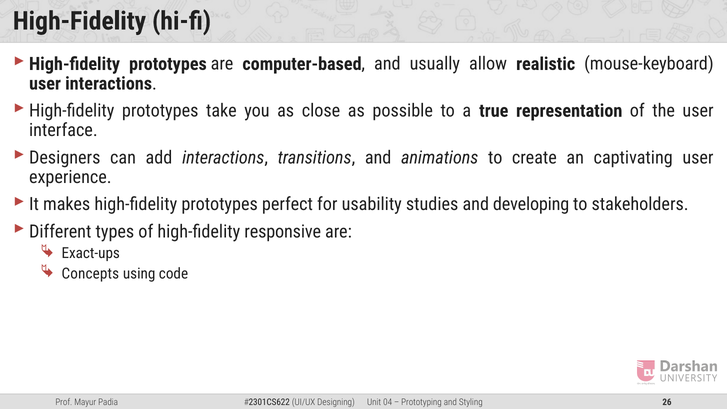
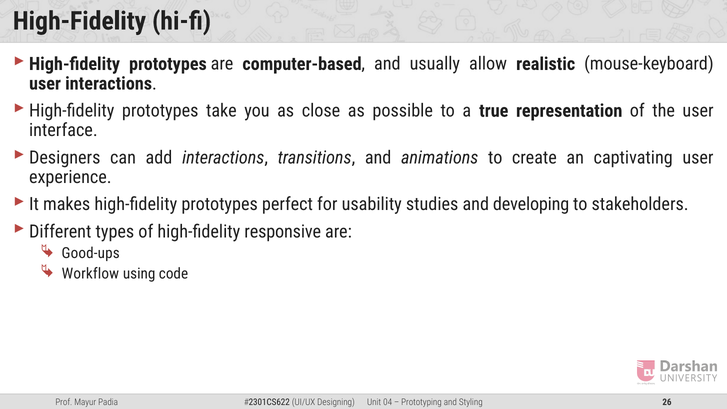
Exact-ups: Exact-ups -> Good-ups
Concepts: Concepts -> Workflow
